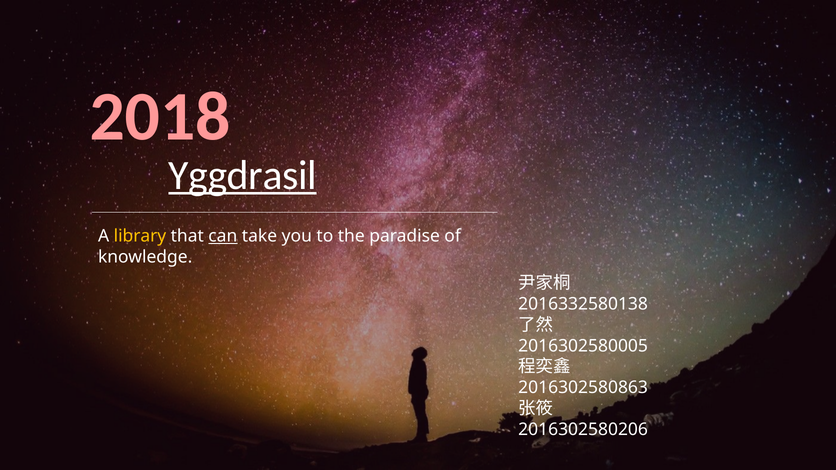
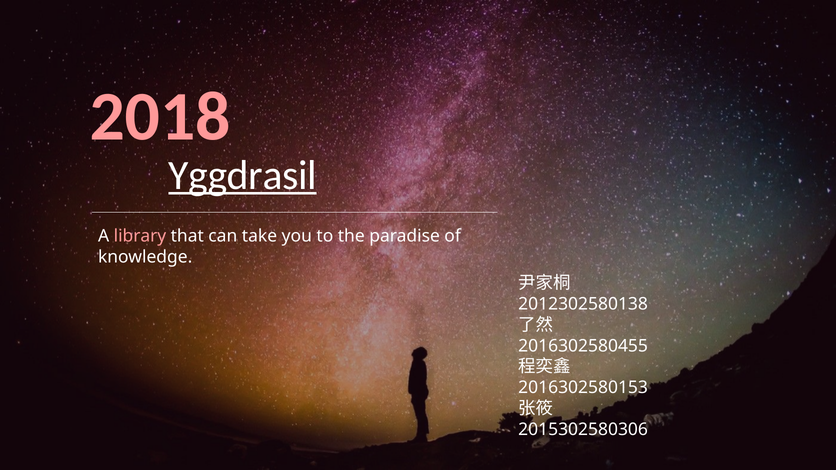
library colour: yellow -> pink
can underline: present -> none
2016332580138: 2016332580138 -> 2012302580138
2016302580005: 2016302580005 -> 2016302580455
2016302580863: 2016302580863 -> 2016302580153
2016302580206: 2016302580206 -> 2015302580306
